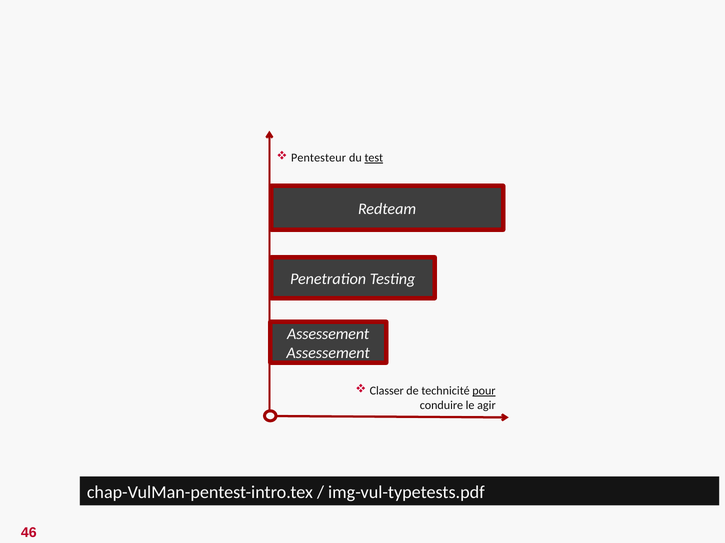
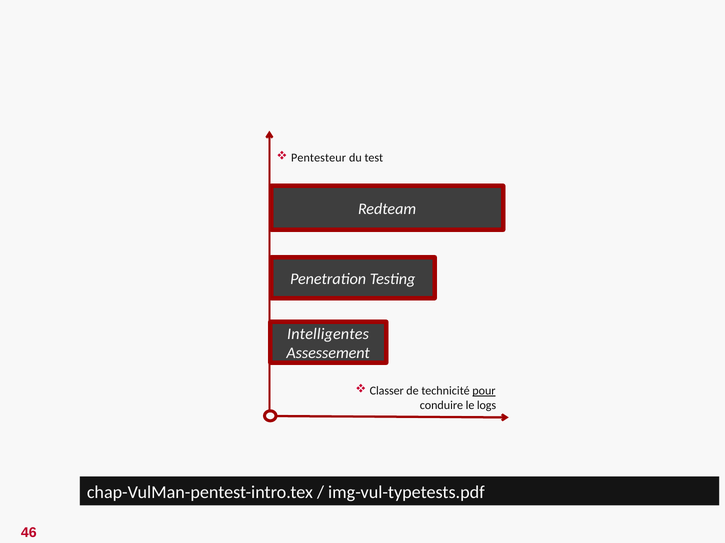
test underline: present -> none
Assessement at (328, 334): Assessement -> Intelligentes
agir: agir -> logs
